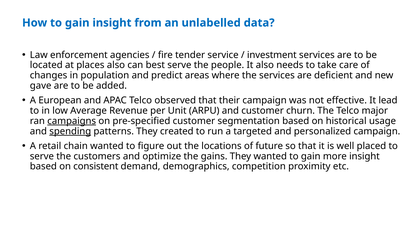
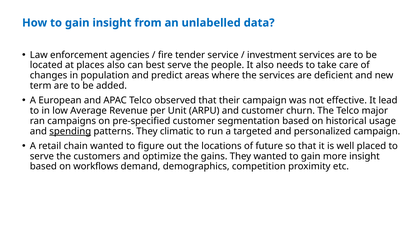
gave: gave -> term
campaigns underline: present -> none
created: created -> climatic
consistent: consistent -> workflows
